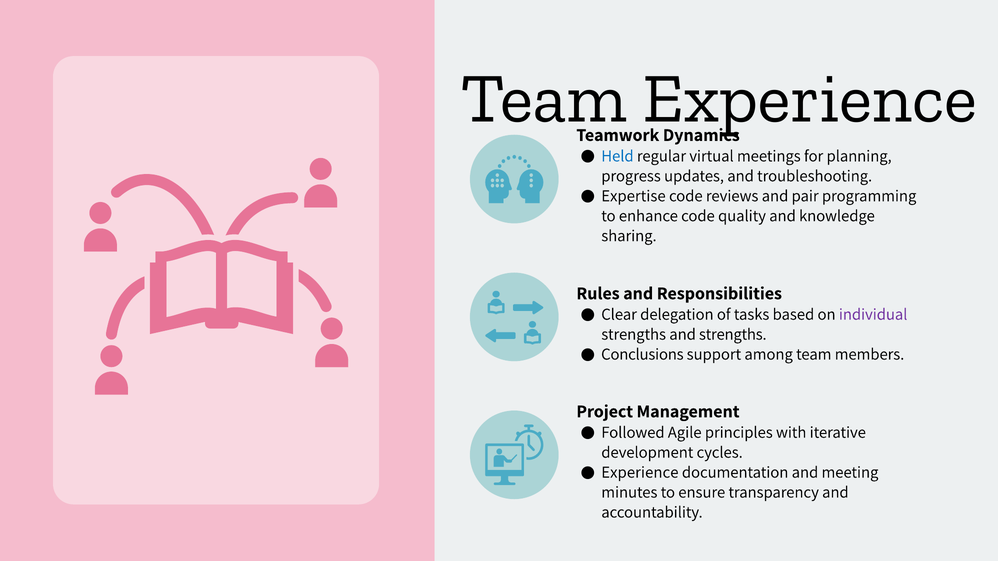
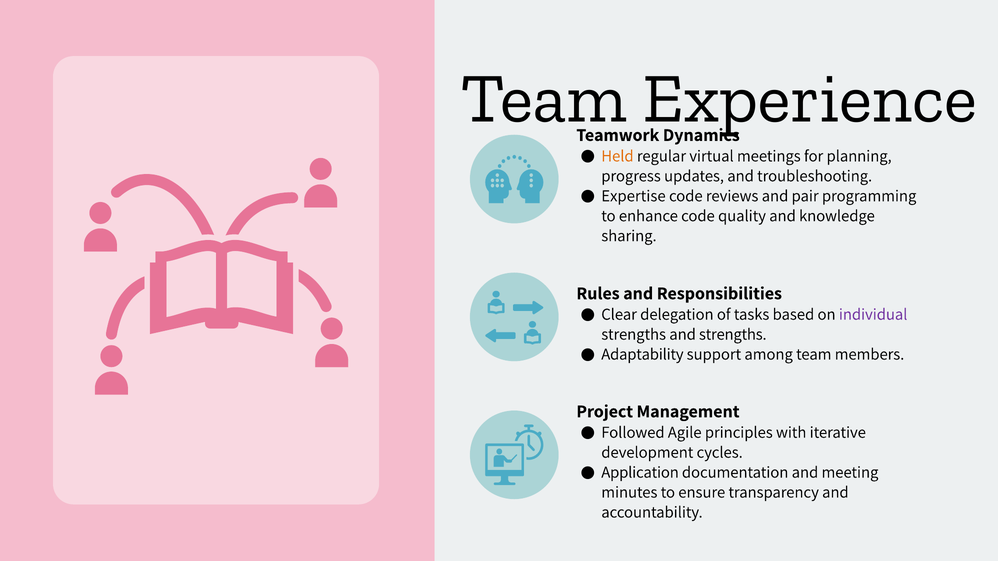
Held colour: blue -> orange
Conclusions: Conclusions -> Adaptability
Experience at (640, 472): Experience -> Application
